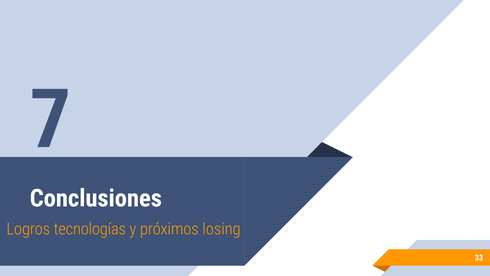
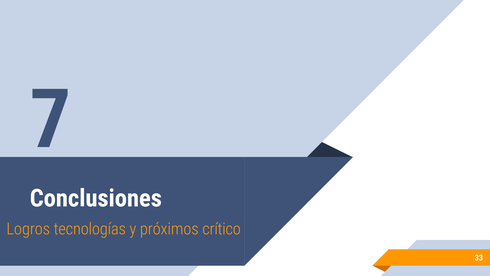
losing: losing -> crítico
